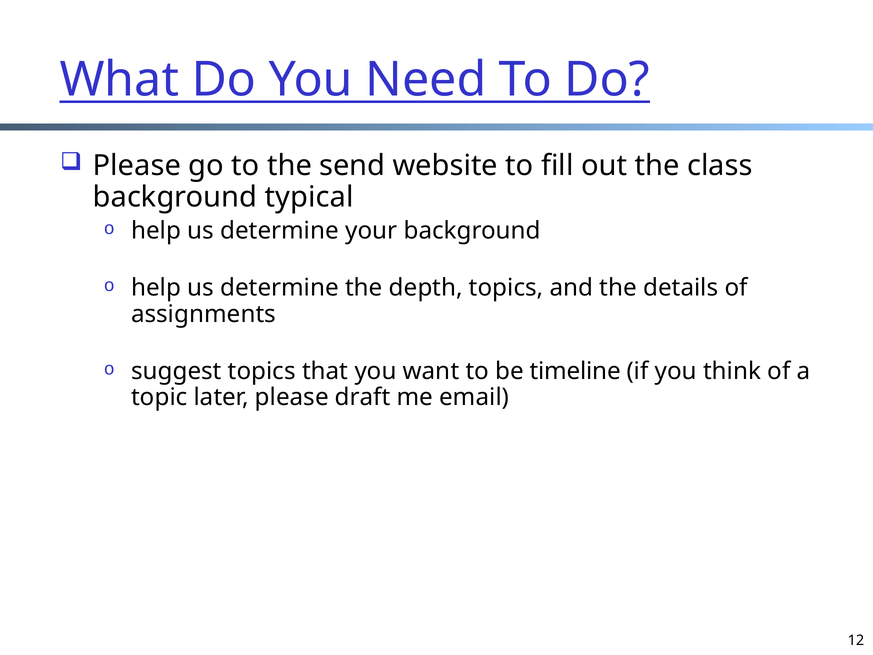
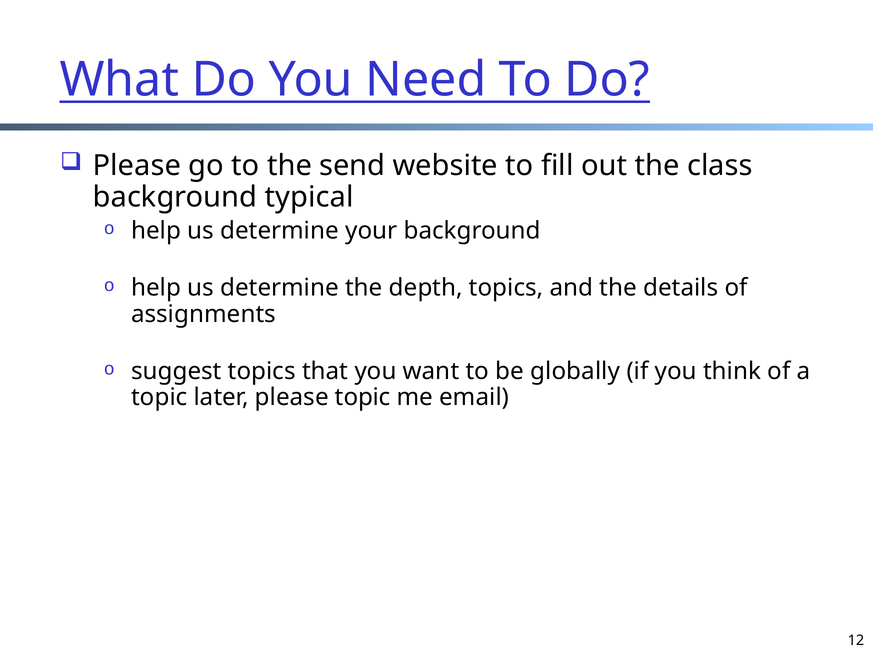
timeline: timeline -> globally
please draft: draft -> topic
